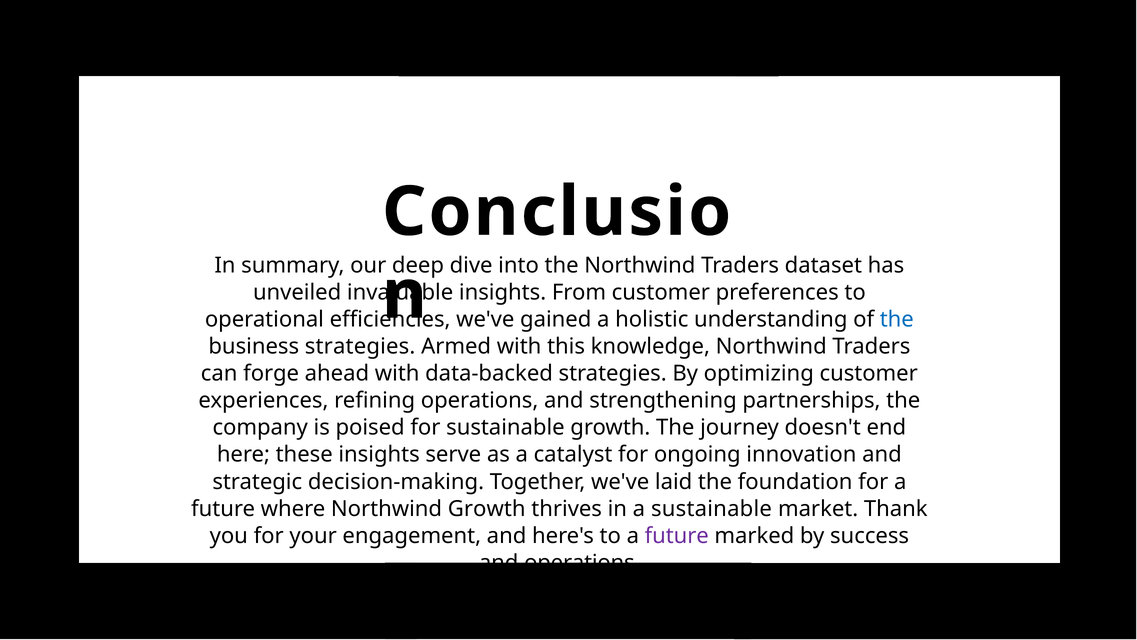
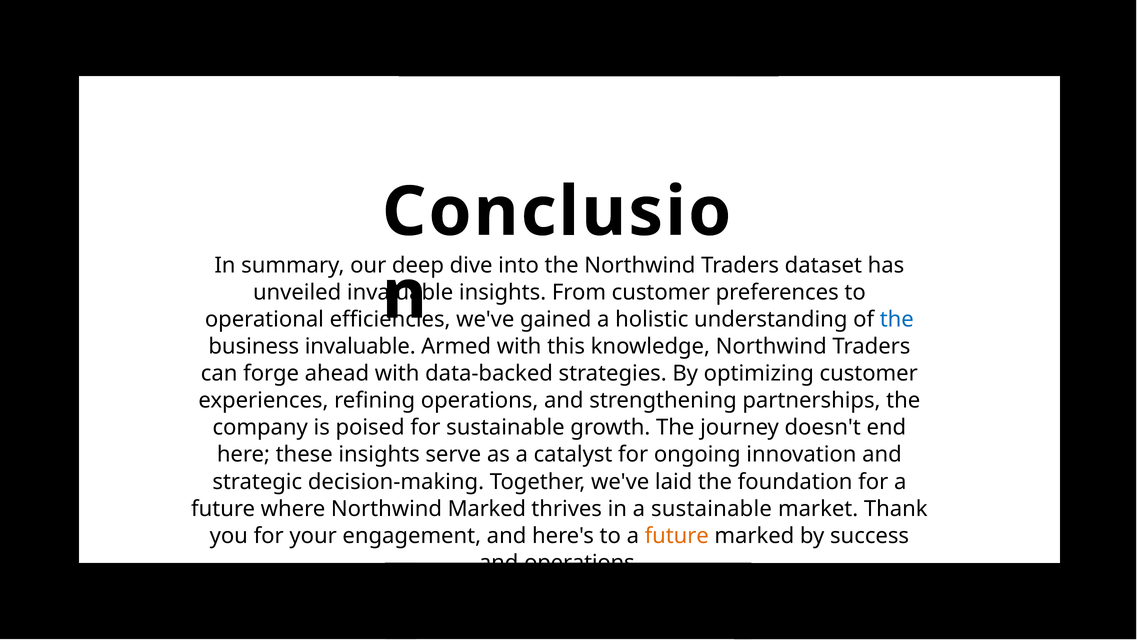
business strategies: strategies -> invaluable
Northwind Growth: Growth -> Marked
future at (677, 536) colour: purple -> orange
